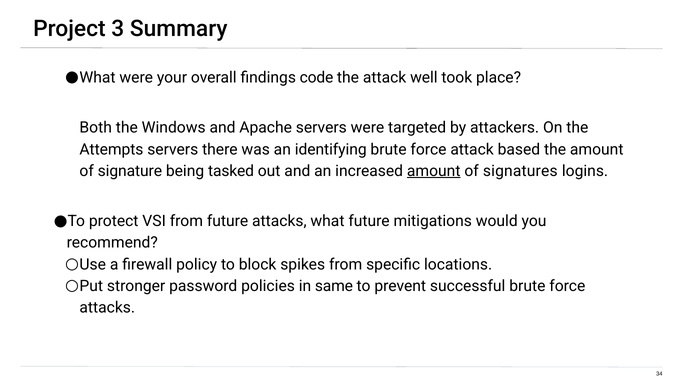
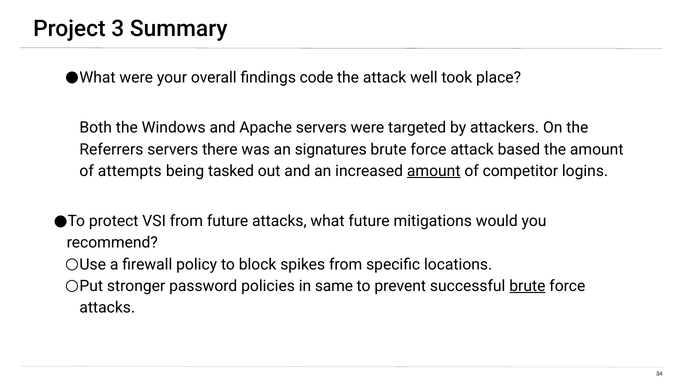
Attempts: Attempts -> Referrers
identifying: identifying -> signatures
signature: signature -> attempts
signatures: signatures -> competitor
brute at (527, 286) underline: none -> present
